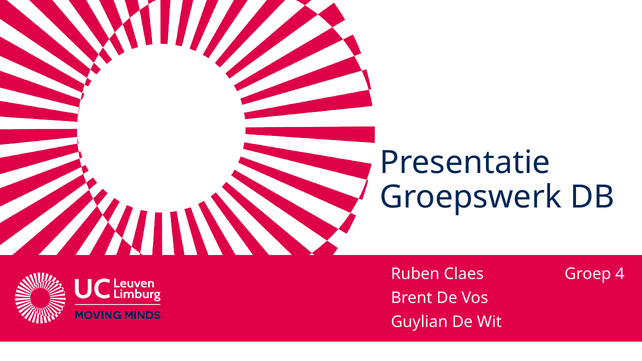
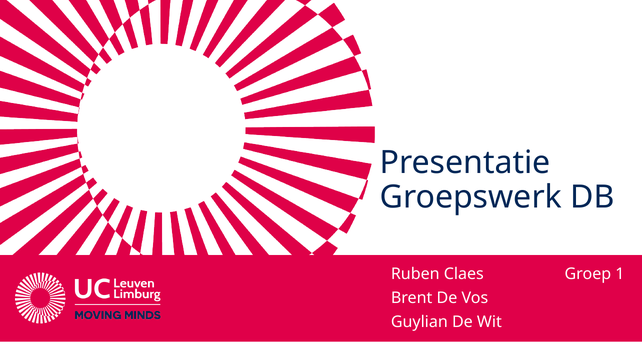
4: 4 -> 1
